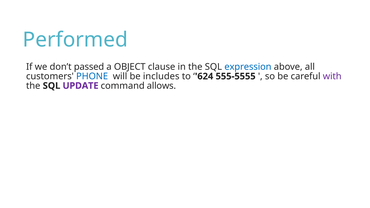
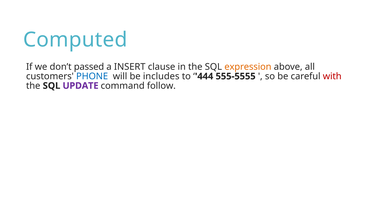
Performed: Performed -> Computed
OBJECT: OBJECT -> INSERT
expression colour: blue -> orange
624: 624 -> 444
with colour: purple -> red
allows: allows -> follow
